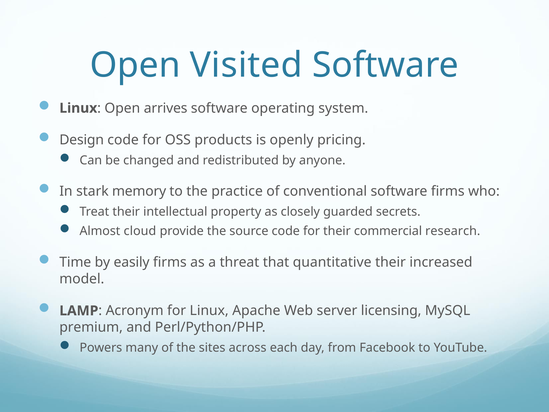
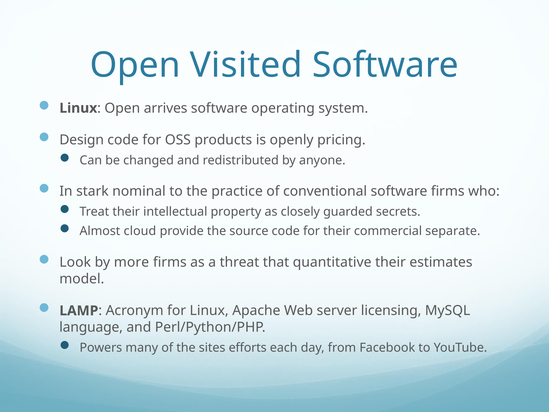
memory: memory -> nominal
research: research -> separate
Time: Time -> Look
easily: easily -> more
increased: increased -> estimates
premium: premium -> language
across: across -> efforts
